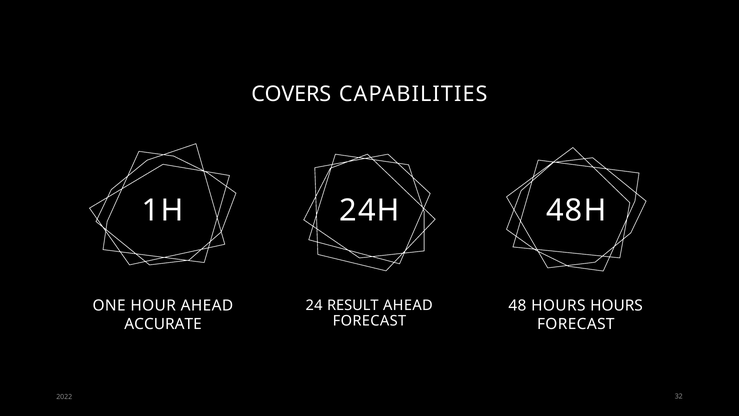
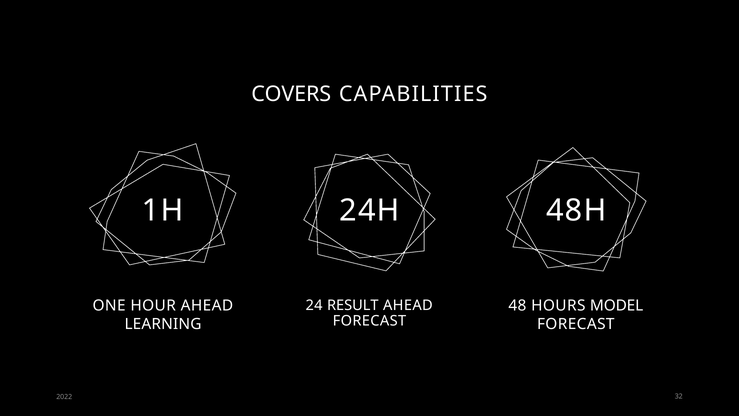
HOURS HOURS: HOURS -> MODEL
ACCURATE: ACCURATE -> LEARNING
